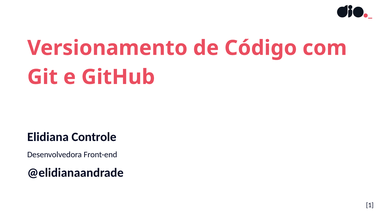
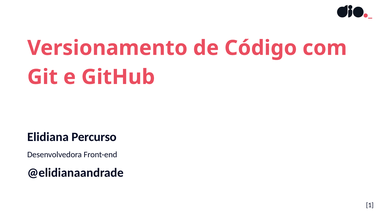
Controle: Controle -> Percurso
